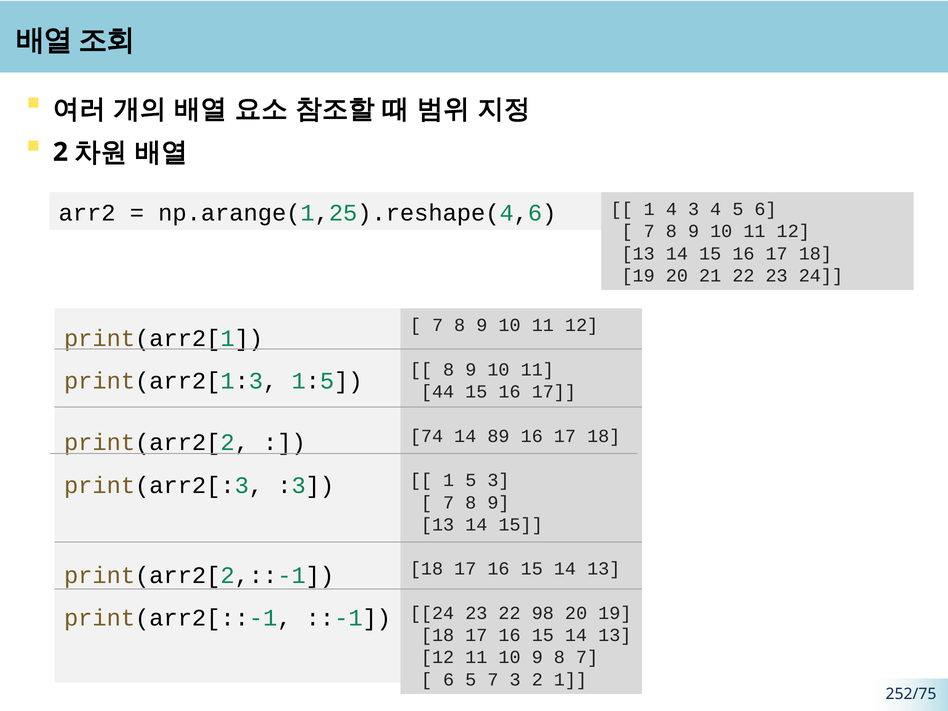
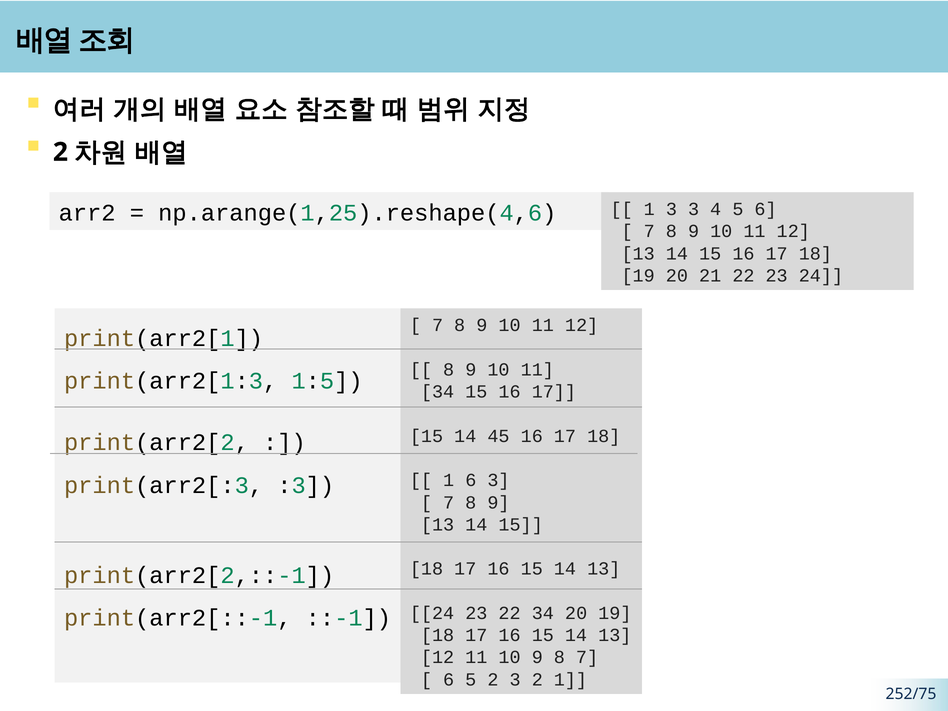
1 4: 4 -> 3
44 at (438, 392): 44 -> 34
74 at (427, 436): 74 -> 15
89: 89 -> 45
1 5: 5 -> 6
22 98: 98 -> 34
5 7: 7 -> 2
